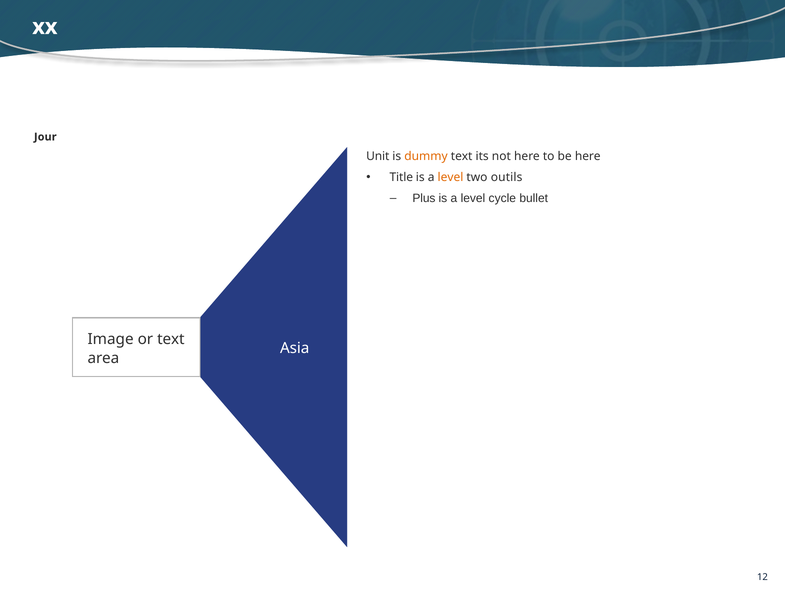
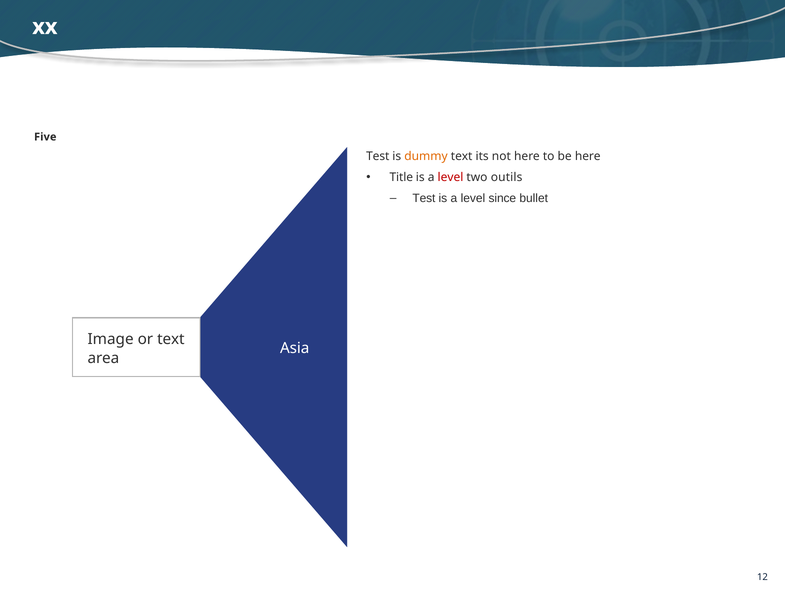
Jour: Jour -> Five
Unit at (378, 156): Unit -> Test
level at (450, 177) colour: orange -> red
Plus at (424, 198): Plus -> Test
cycle: cycle -> since
